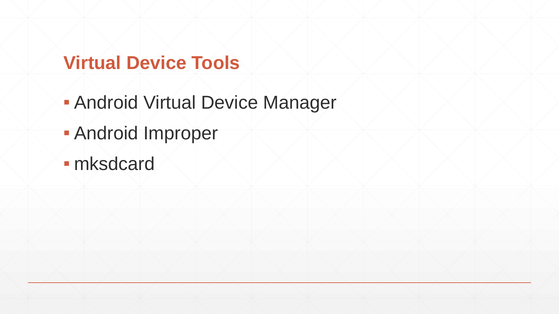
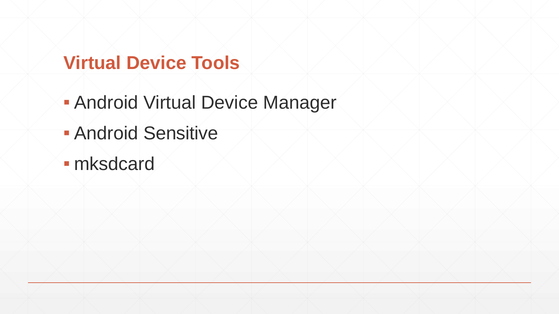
Improper: Improper -> Sensitive
